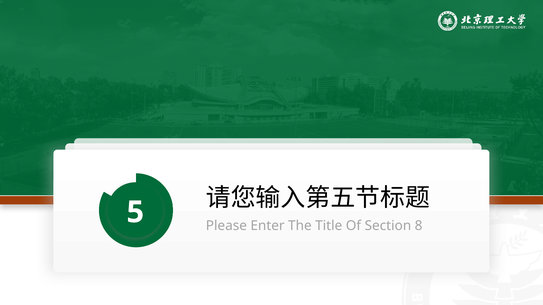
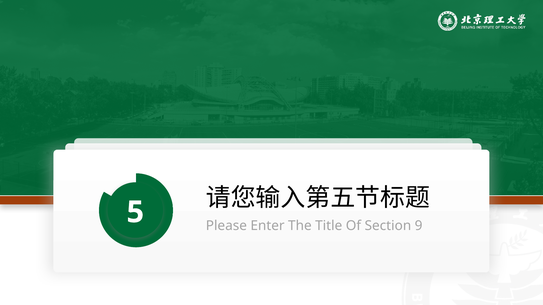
8: 8 -> 9
